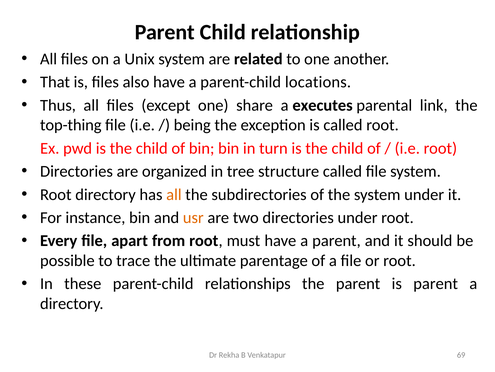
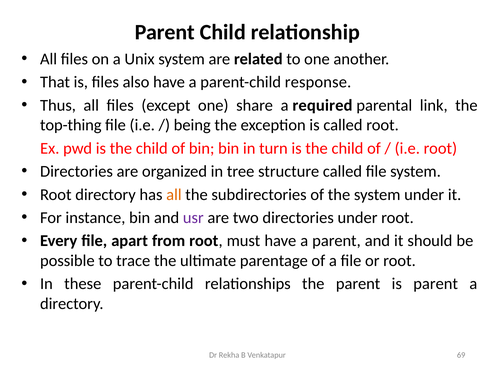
locations: locations -> response
executes: executes -> required
usr colour: orange -> purple
